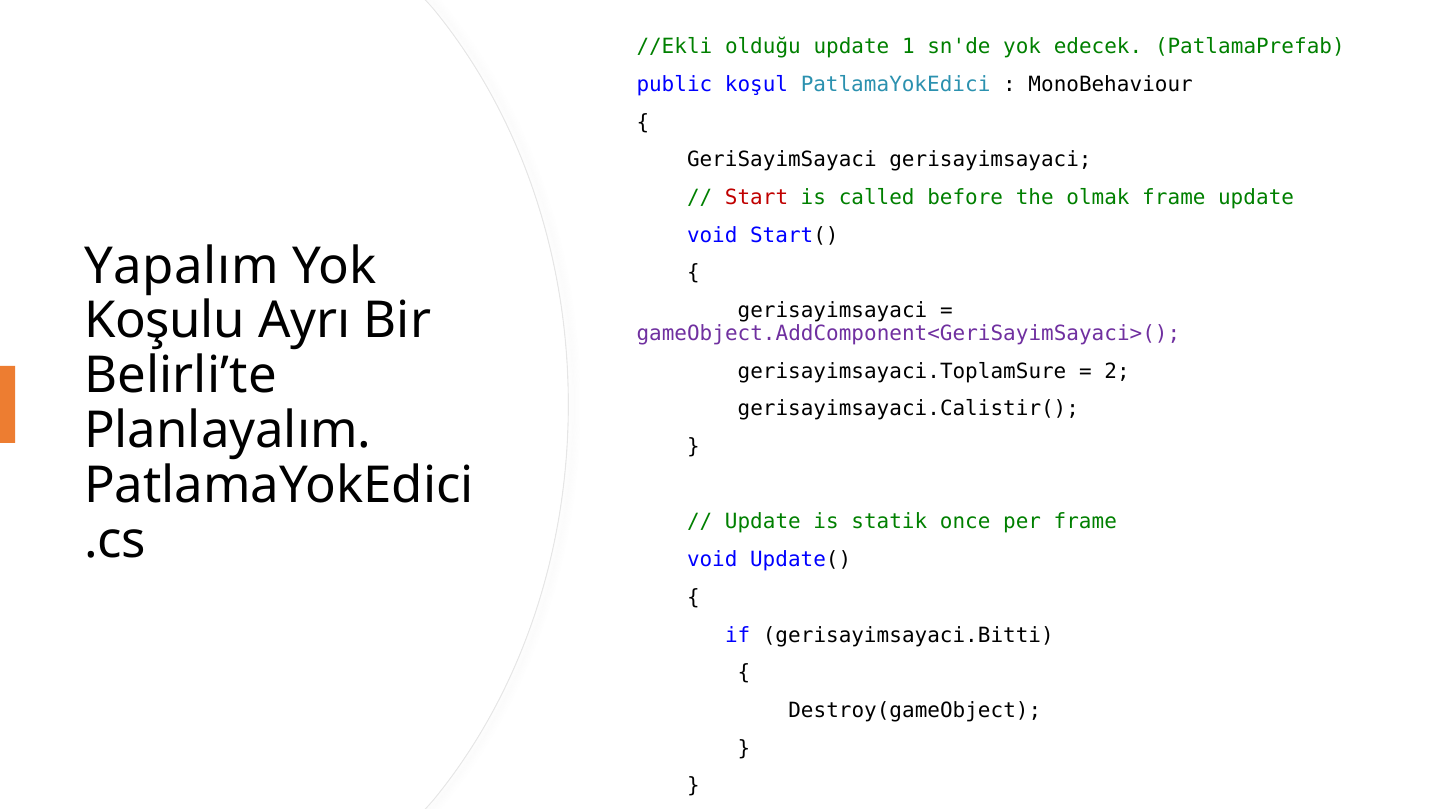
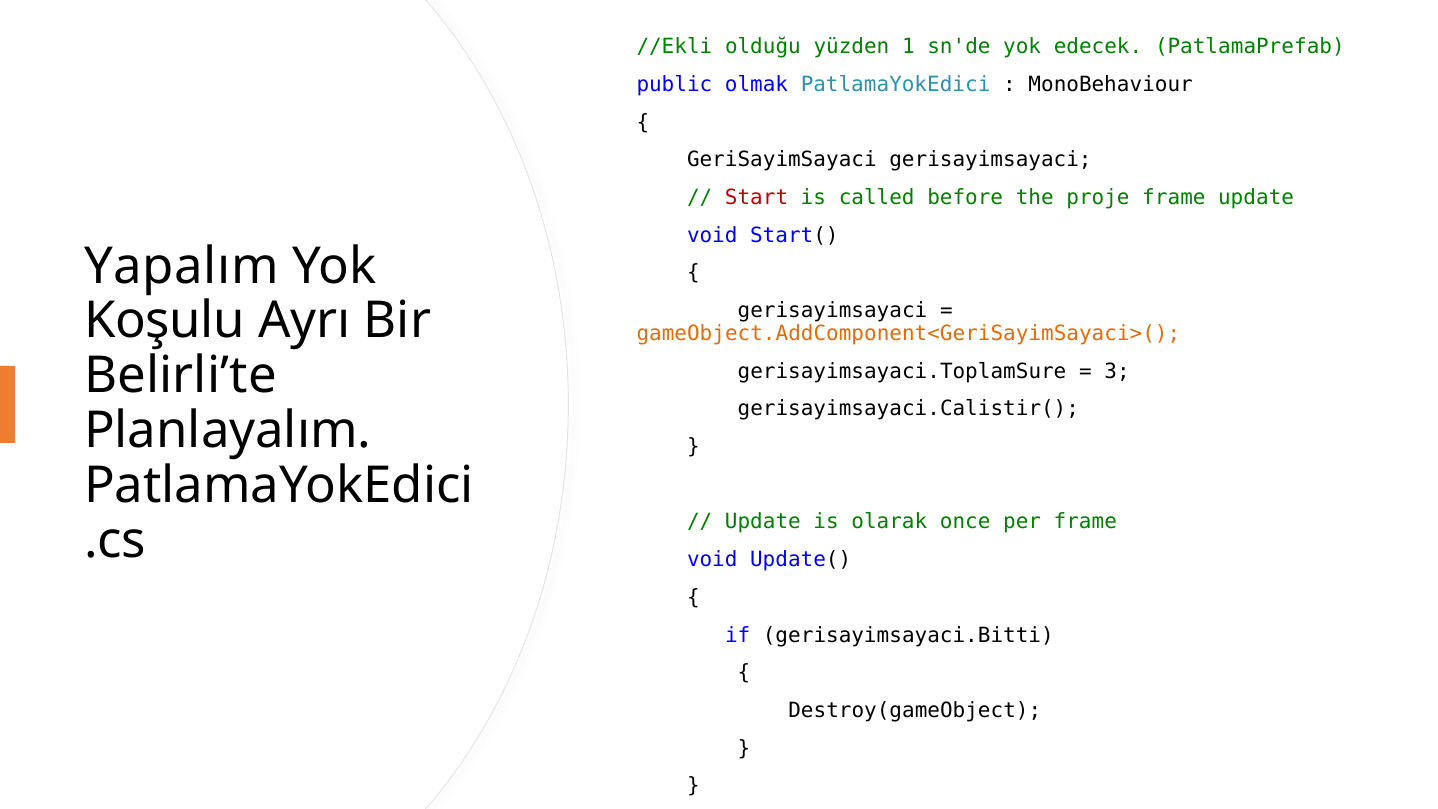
olduğu update: update -> yüzden
koşul: koşul -> olmak
olmak: olmak -> proje
gameObject.AddComponent<GeriSayimSayaci>( colour: purple -> orange
2: 2 -> 3
statik: statik -> olarak
